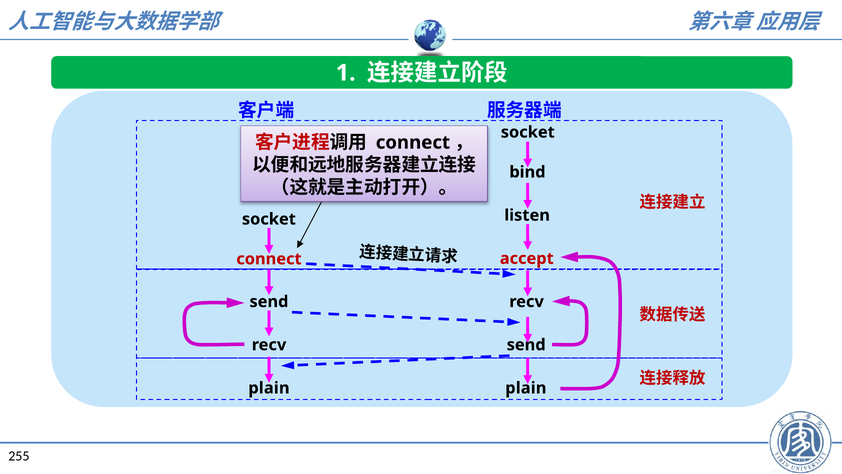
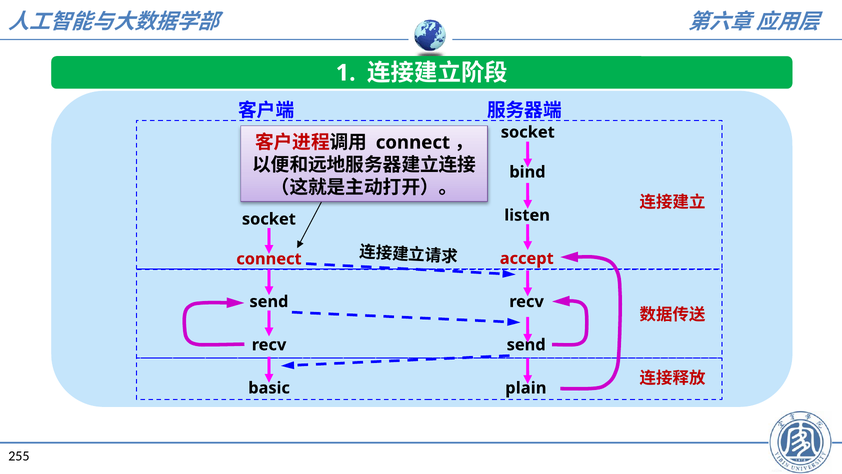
plain at (269, 388): plain -> basic
